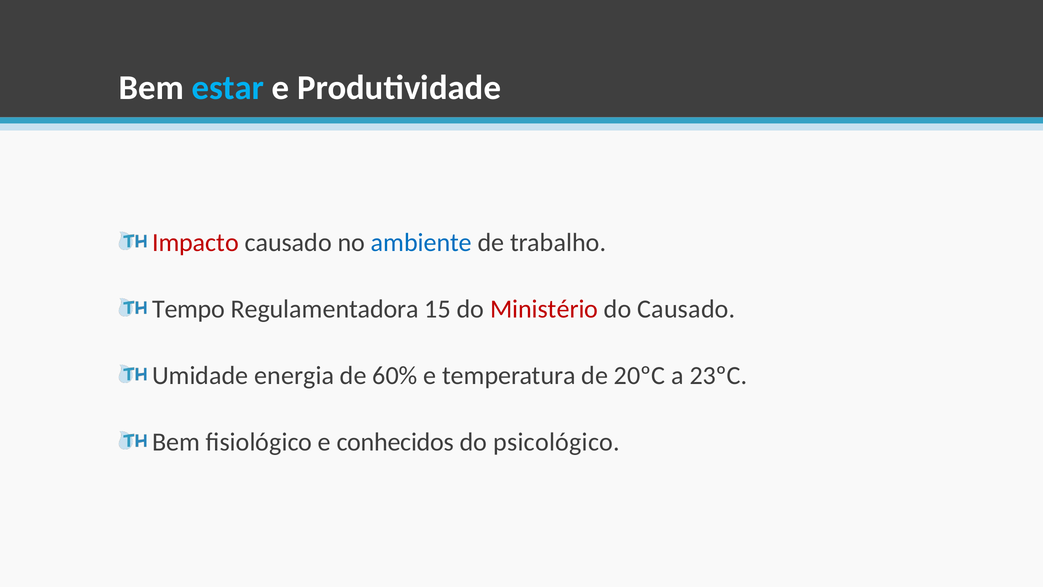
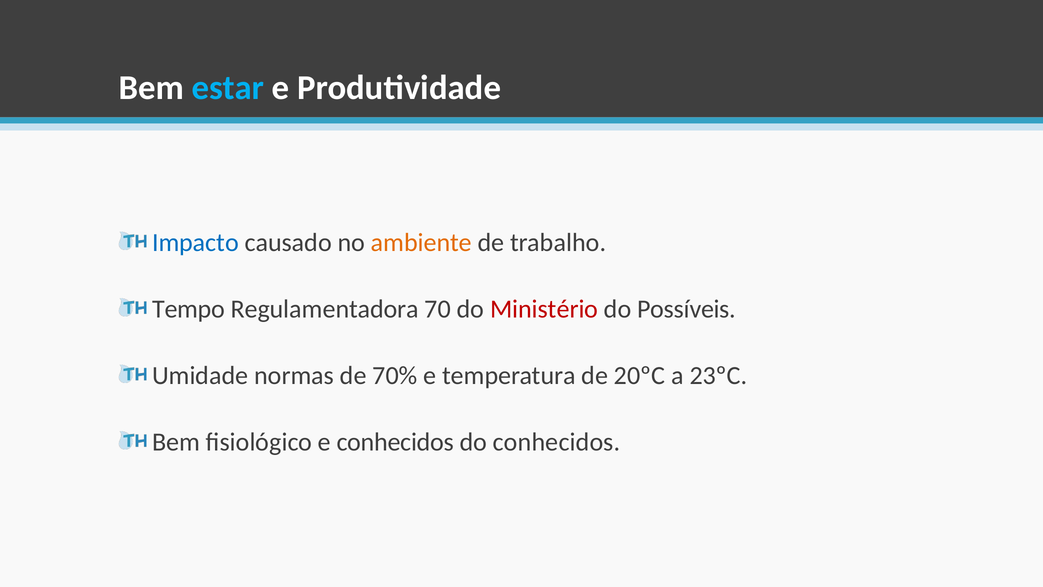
Impacto colour: red -> blue
ambiente colour: blue -> orange
15: 15 -> 70
do Causado: Causado -> Possíveis
energia: energia -> normas
60%: 60% -> 70%
do psicológico: psicológico -> conhecidos
